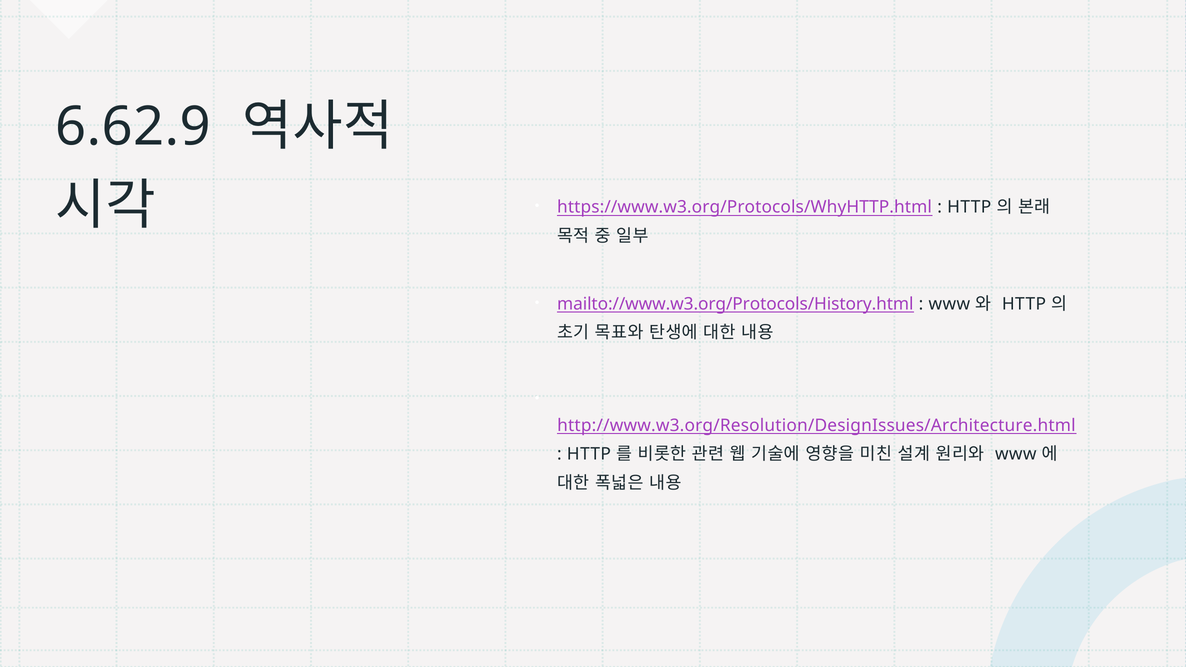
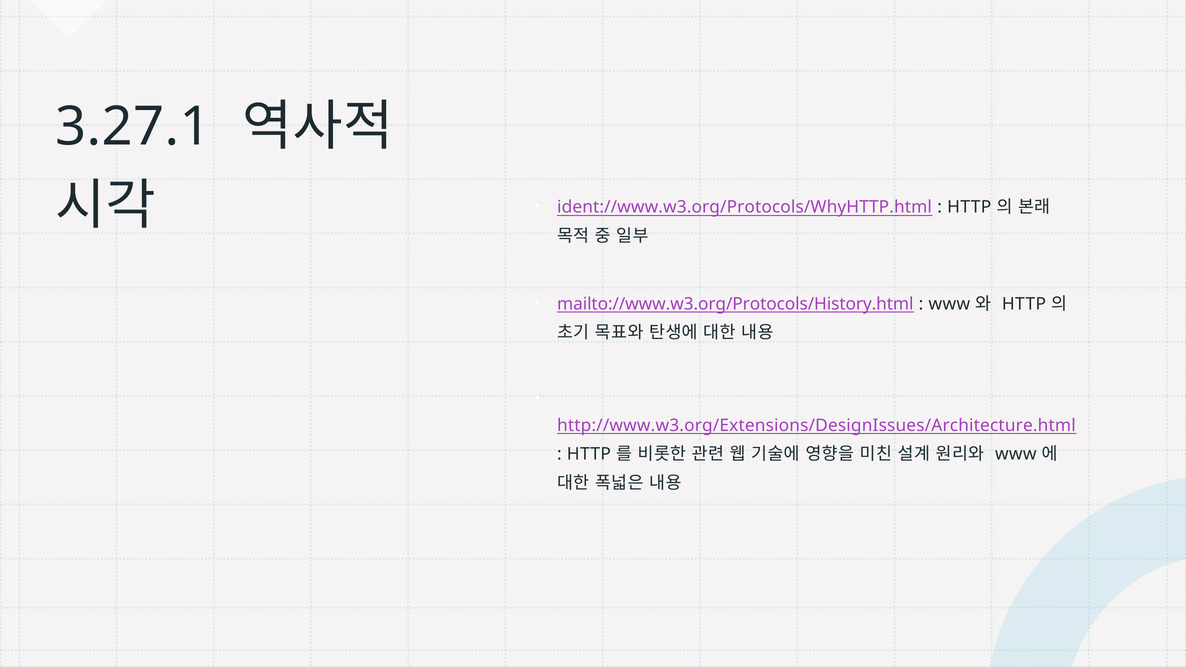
6.62.9: 6.62.9 -> 3.27.1
https://www.w3.org/Protocols/WhyHTTP.html: https://www.w3.org/Protocols/WhyHTTP.html -> ident://www.w3.org/Protocols/WhyHTTP.html
http://www.w3.org/Resolution/DesignIssues/Architecture.html: http://www.w3.org/Resolution/DesignIssues/Architecture.html -> http://www.w3.org/Extensions/DesignIssues/Architecture.html
